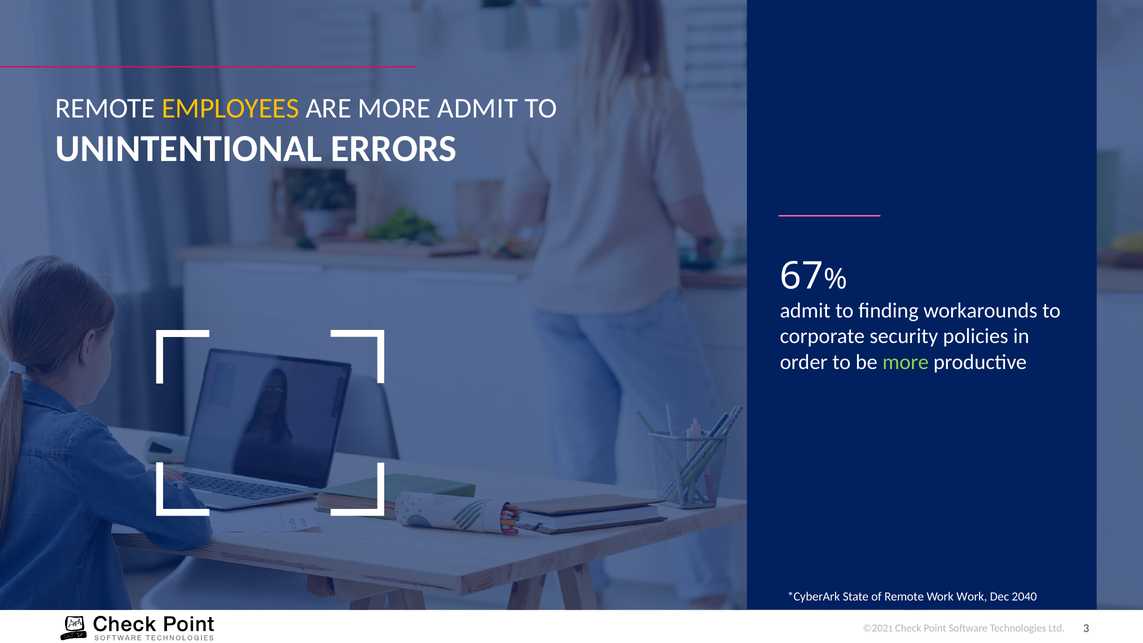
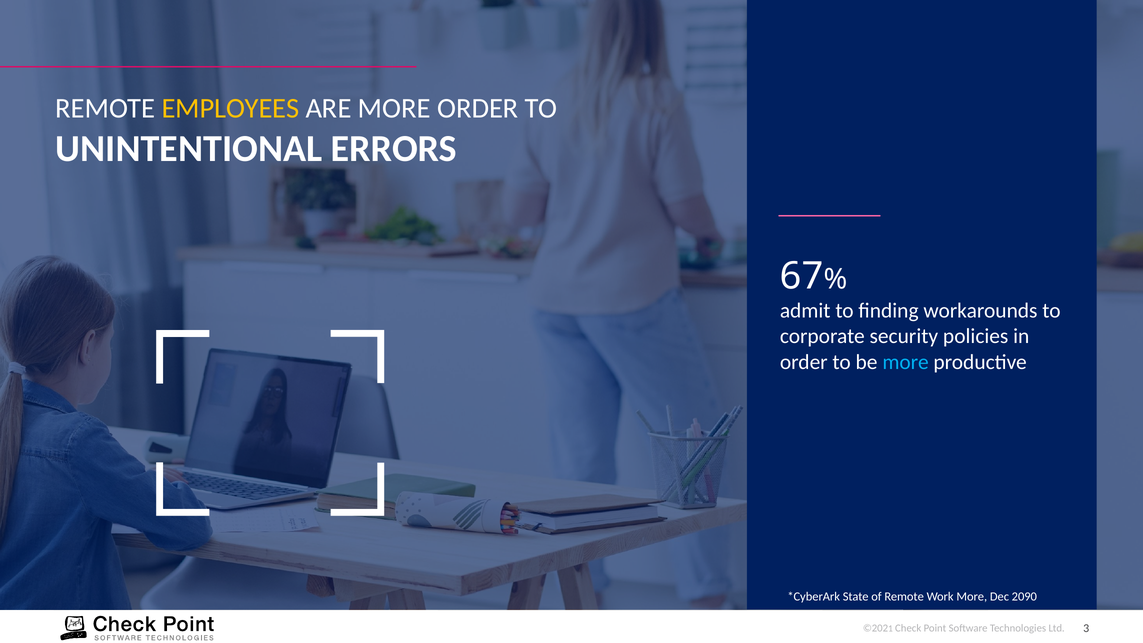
MORE ADMIT: ADMIT -> ORDER
more at (906, 362) colour: light green -> light blue
Work Work: Work -> More
2040: 2040 -> 2090
